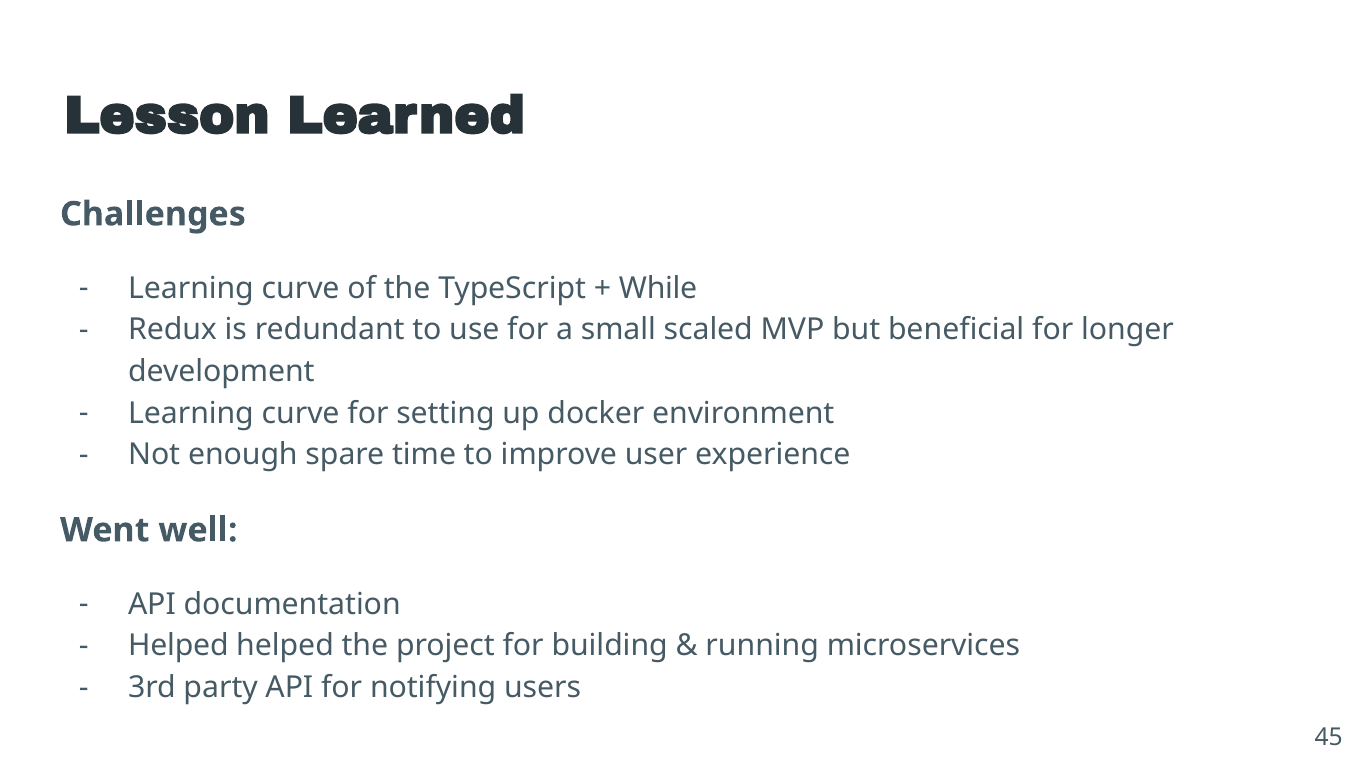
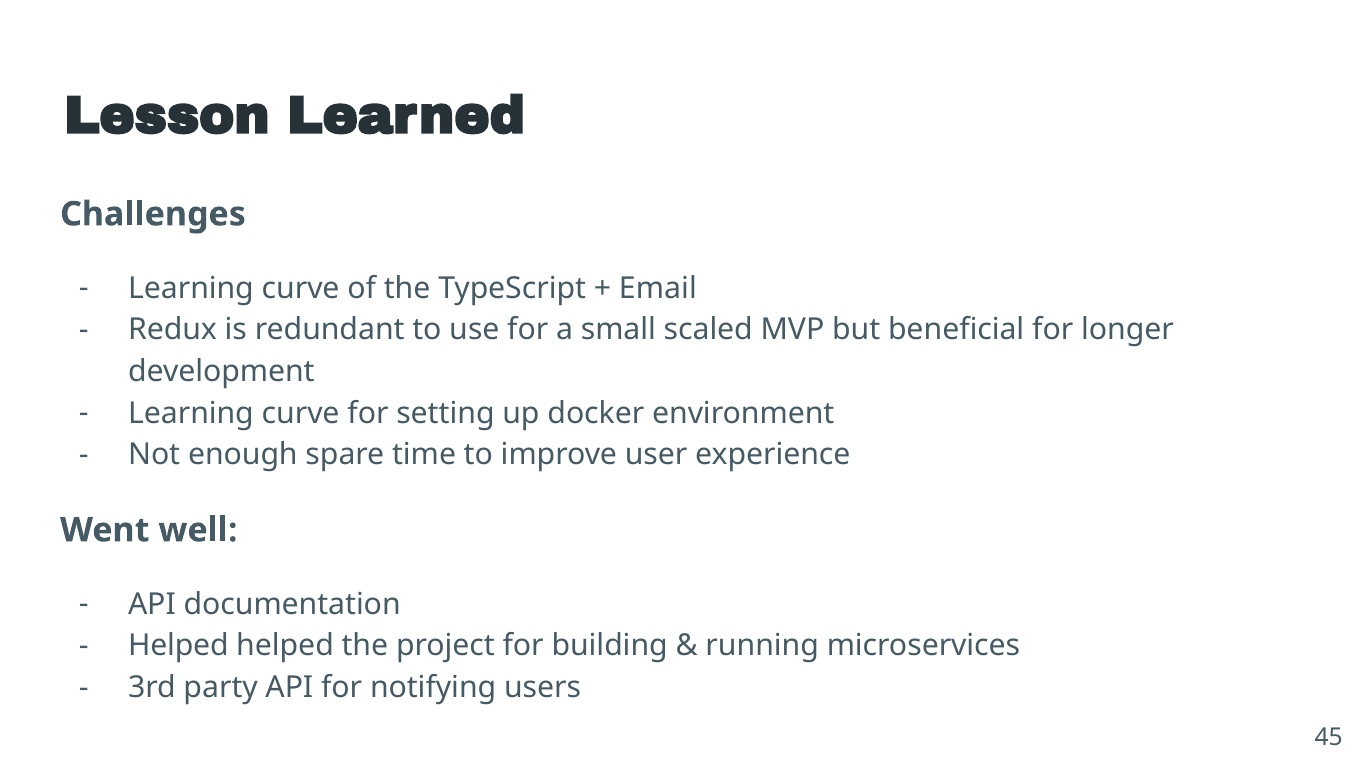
While: While -> Email
